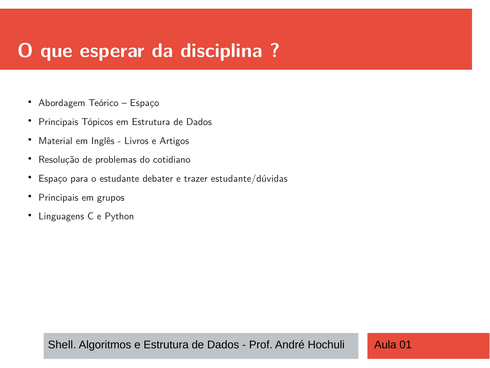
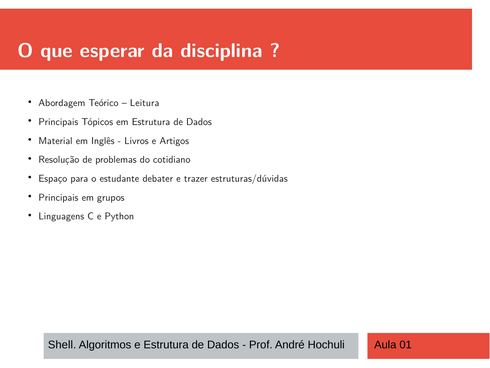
Espaço at (145, 103): Espaço -> Leitura
estudante/dúvidas: estudante/dúvidas -> estruturas/dúvidas
